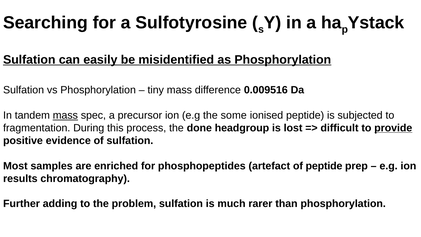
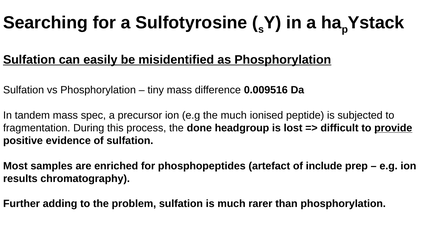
mass at (65, 115) underline: present -> none
the some: some -> much
of peptide: peptide -> include
